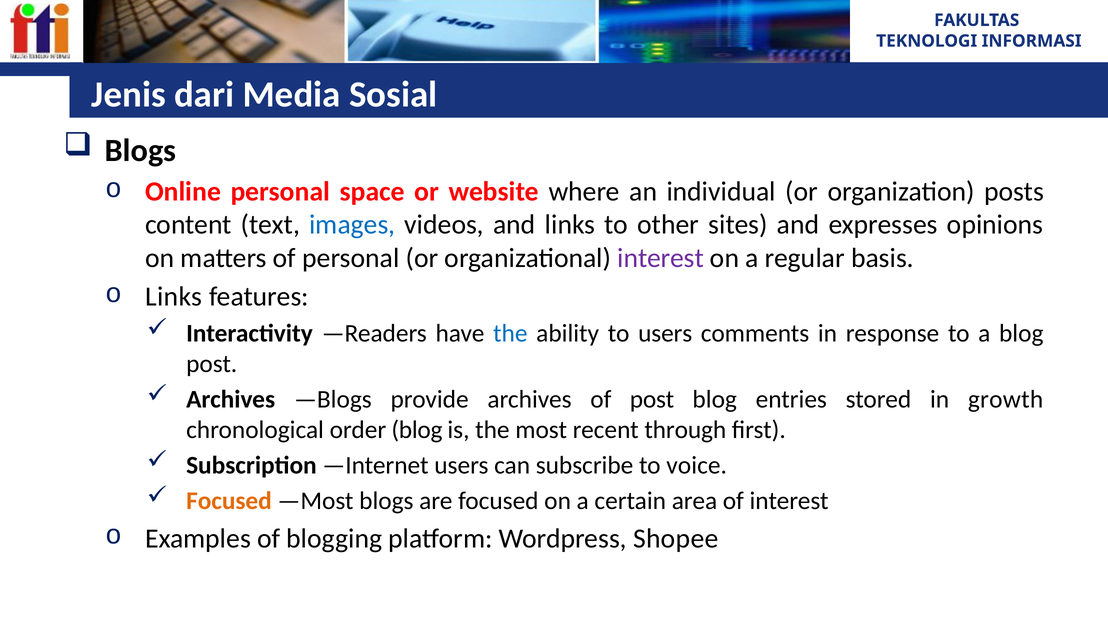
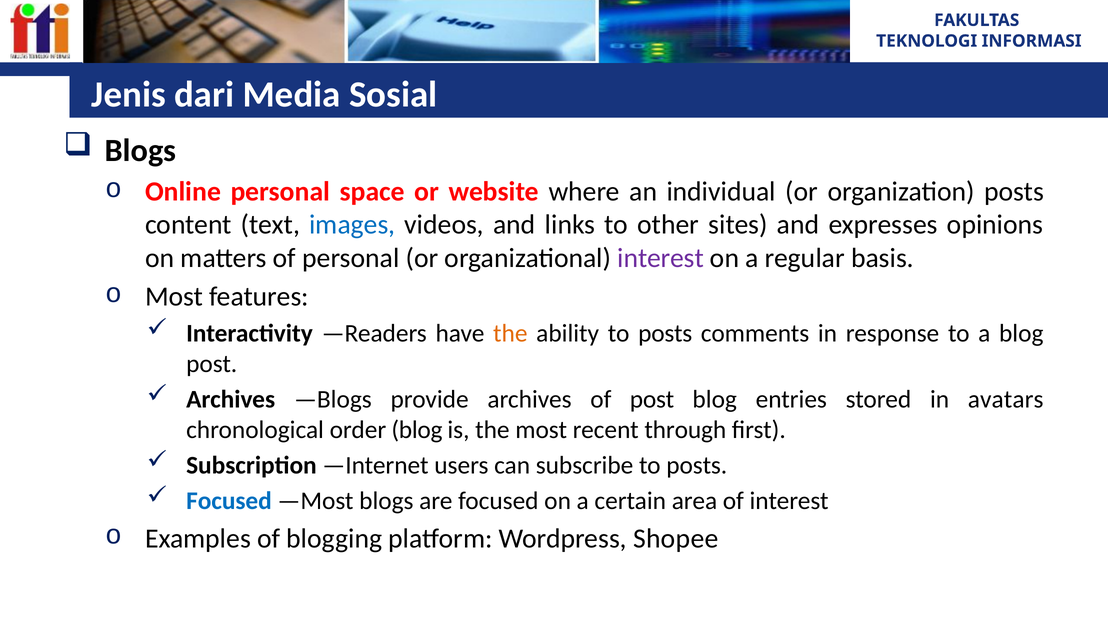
Links at (174, 297): Links -> Most
the at (510, 334) colour: blue -> orange
ability to users: users -> posts
growth: growth -> avatars
subscribe to voice: voice -> posts
Focused at (229, 501) colour: orange -> blue
